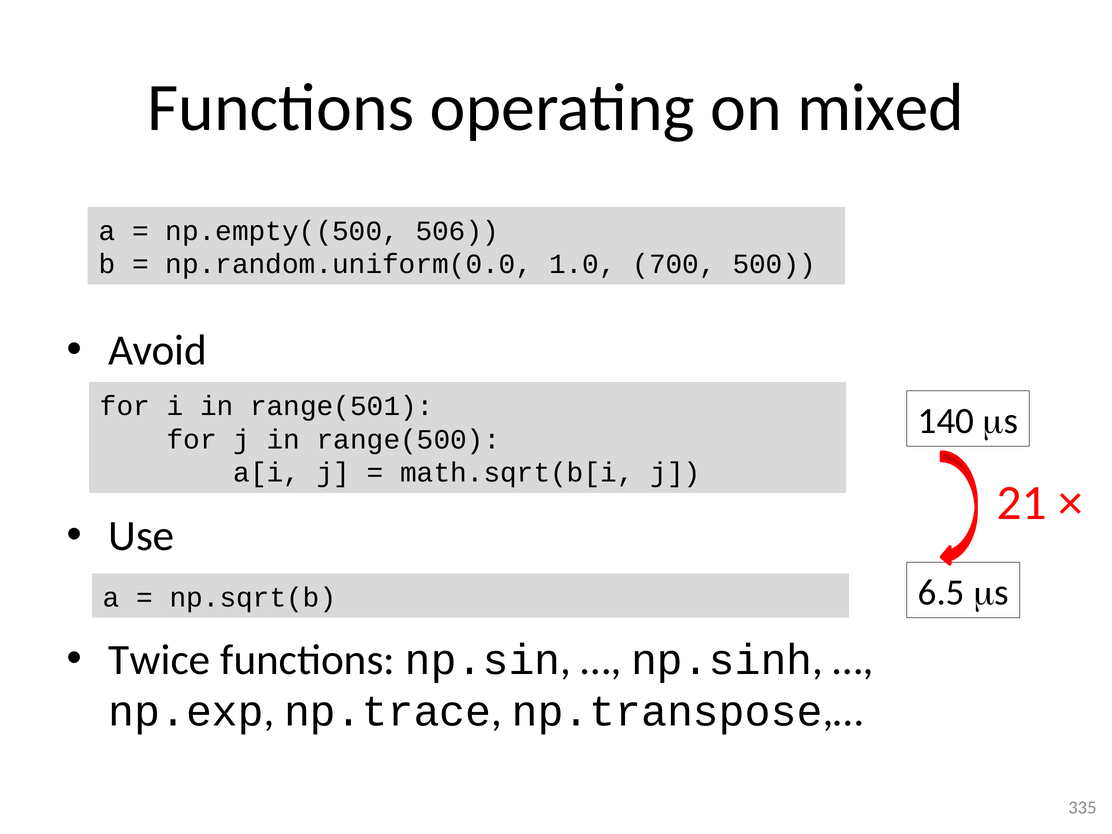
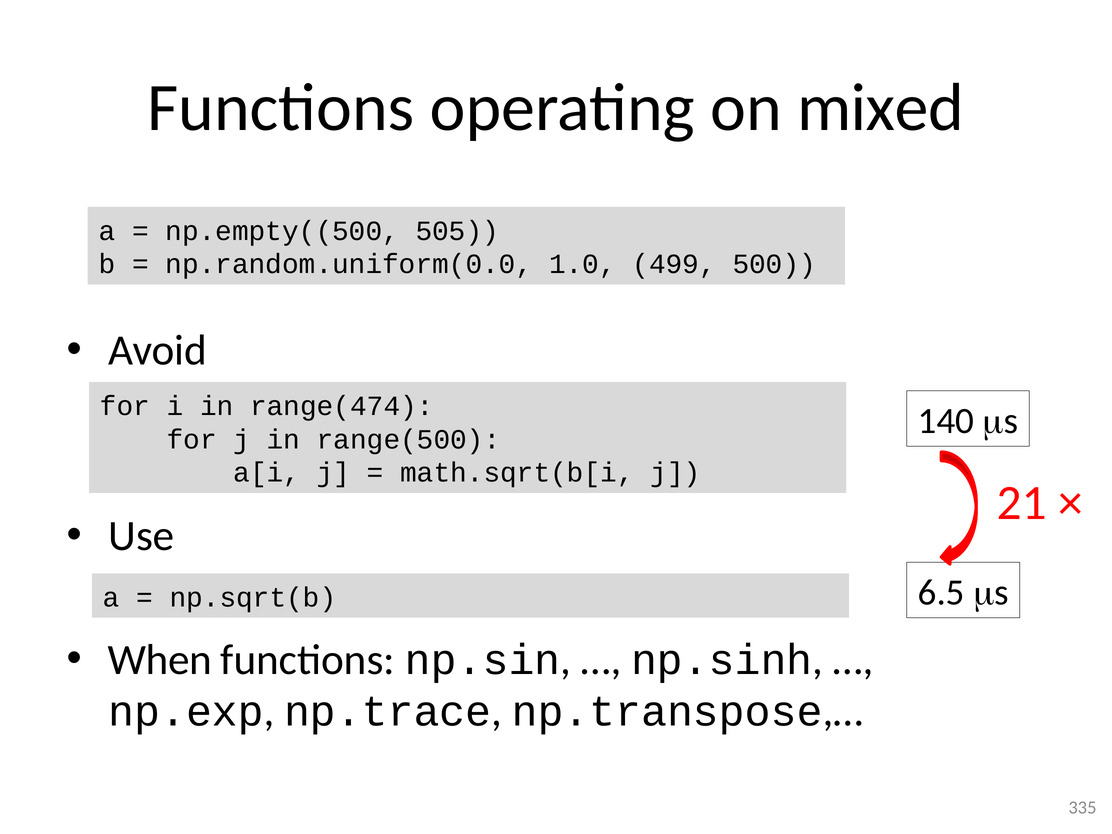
506: 506 -> 505
700: 700 -> 499
range(501: range(501 -> range(474
Twice: Twice -> When
